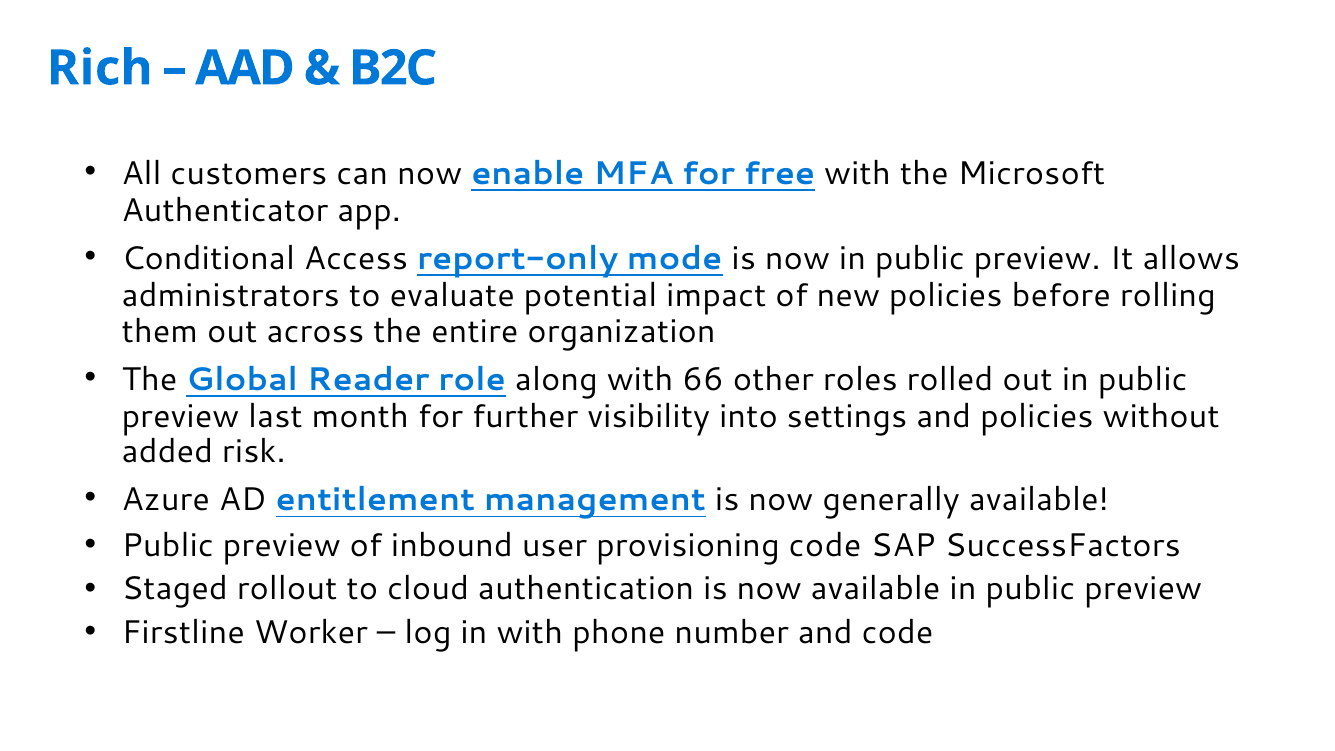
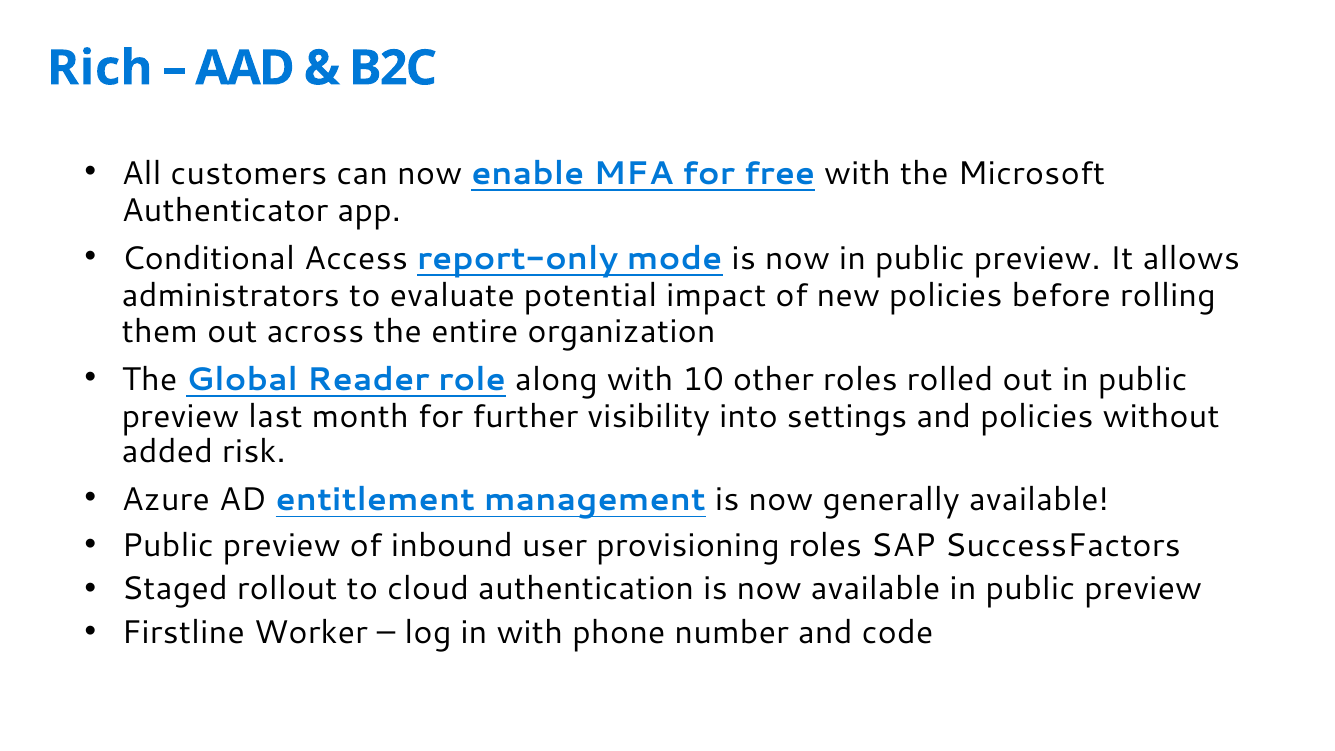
66: 66 -> 10
provisioning code: code -> roles
